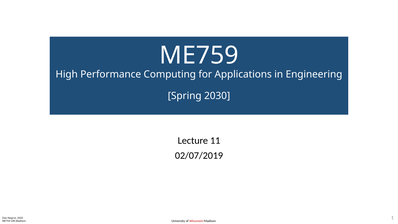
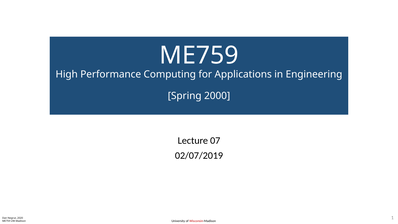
2030: 2030 -> 2000
11: 11 -> 07
